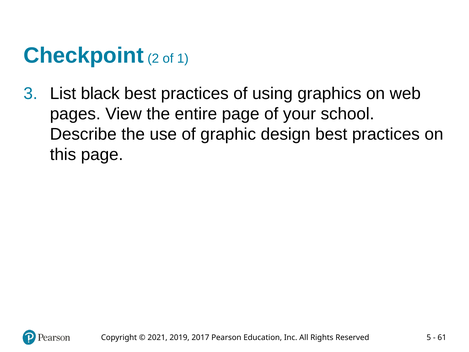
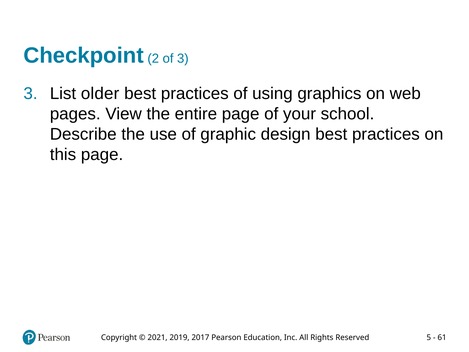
of 1: 1 -> 3
black: black -> older
